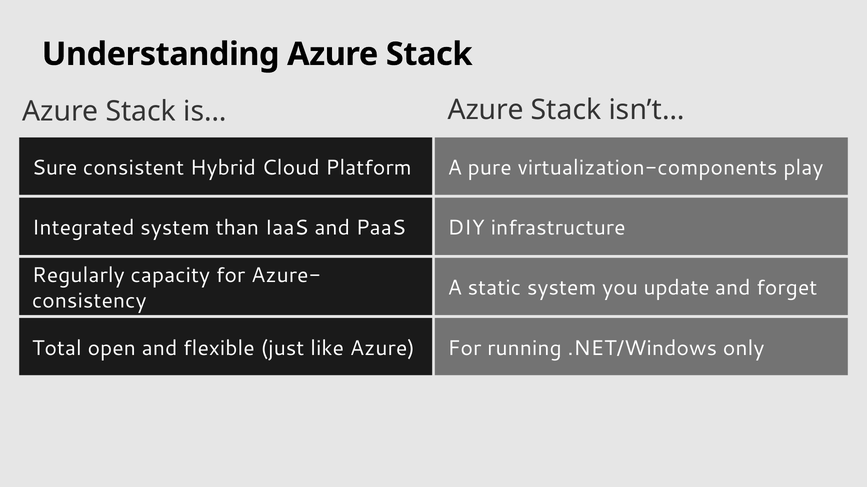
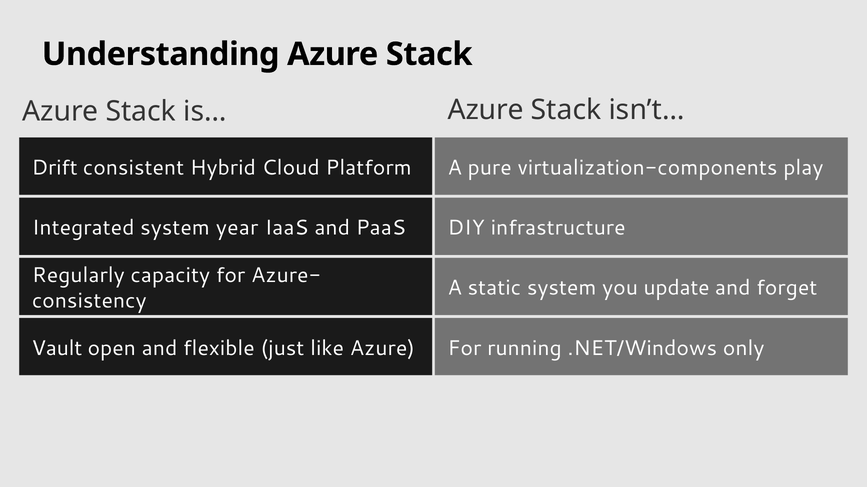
Sure: Sure -> Drift
than: than -> year
Total: Total -> Vault
